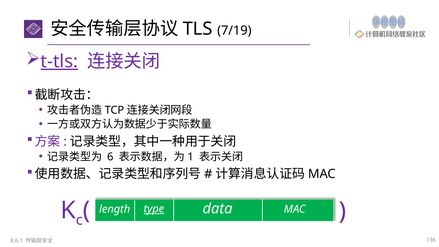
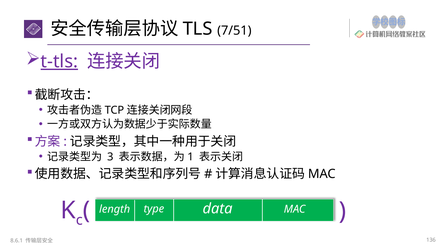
7/19: 7/19 -> 7/51
6: 6 -> 3
type underline: present -> none
